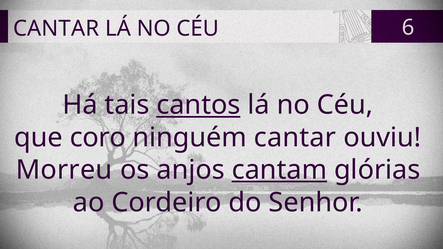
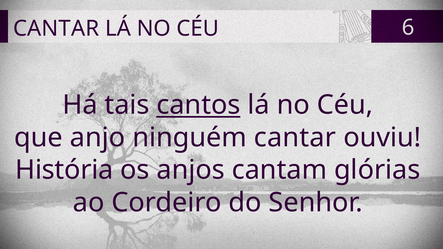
coro: coro -> anjo
Morreu: Morreu -> História
cantam underline: present -> none
